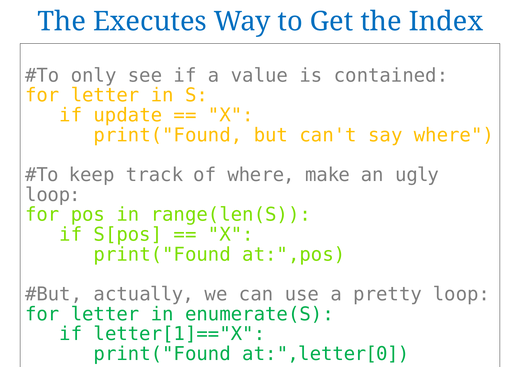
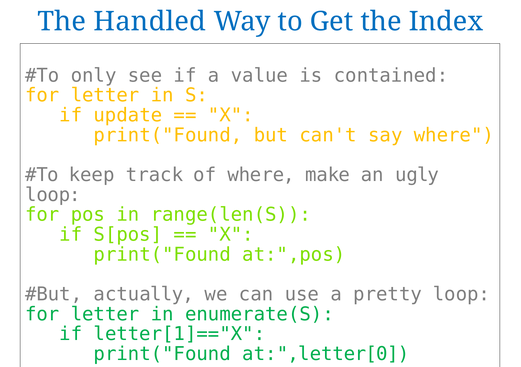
Executes: Executes -> Handled
